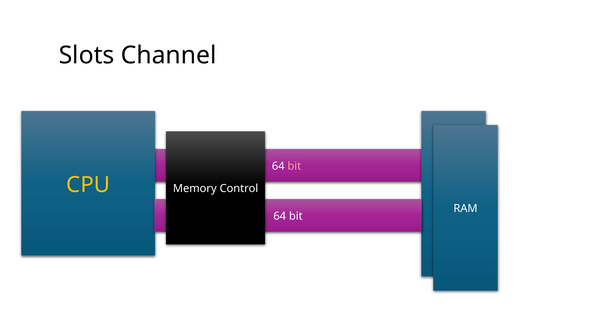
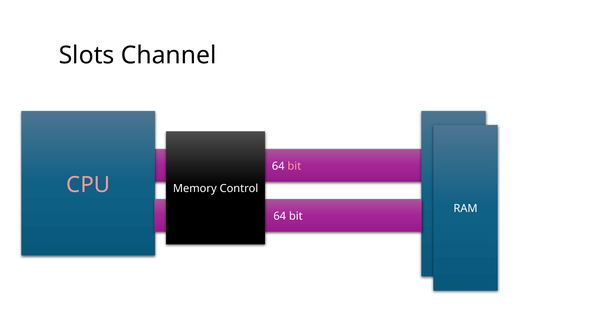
CPU colour: yellow -> pink
